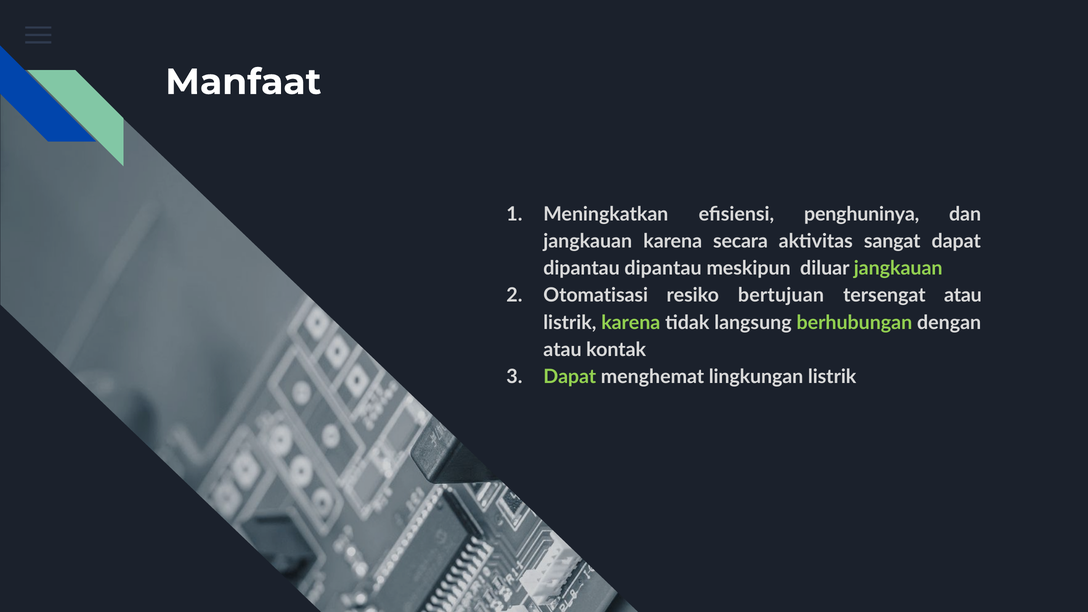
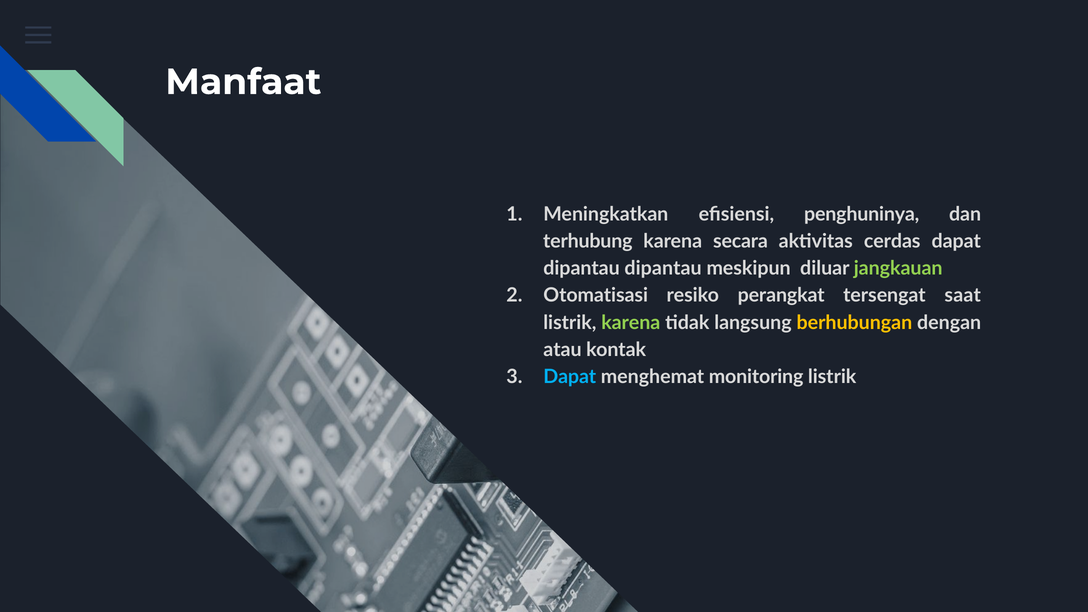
jangkauan at (588, 241): jangkauan -> terhubung
sangat: sangat -> cerdas
bertujuan: bertujuan -> perangkat
tersengat atau: atau -> saat
berhubungan colour: light green -> yellow
Dapat at (570, 377) colour: light green -> light blue
lingkungan: lingkungan -> monitoring
